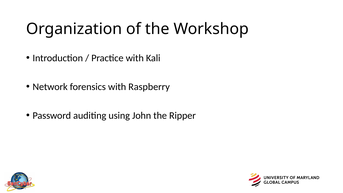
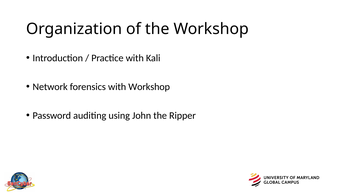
with Raspberry: Raspberry -> Workshop
